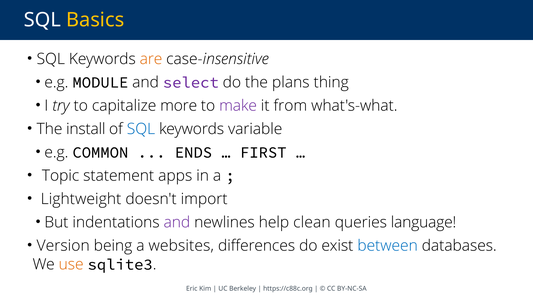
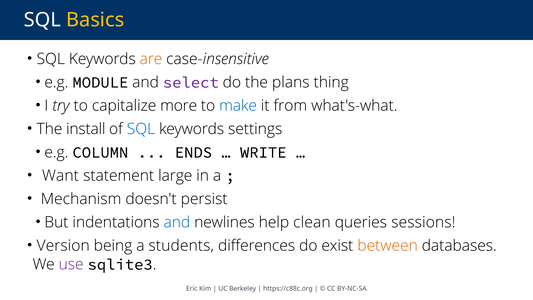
make colour: purple -> blue
variable: variable -> settings
COMMON: COMMON -> COLUMN
FIRST: FIRST -> WRITE
Topic: Topic -> Want
apps: apps -> large
Lightweight: Lightweight -> Mechanism
import: import -> persist
and at (177, 222) colour: purple -> blue
language: language -> sessions
websites: websites -> students
between colour: blue -> orange
use colour: orange -> purple
